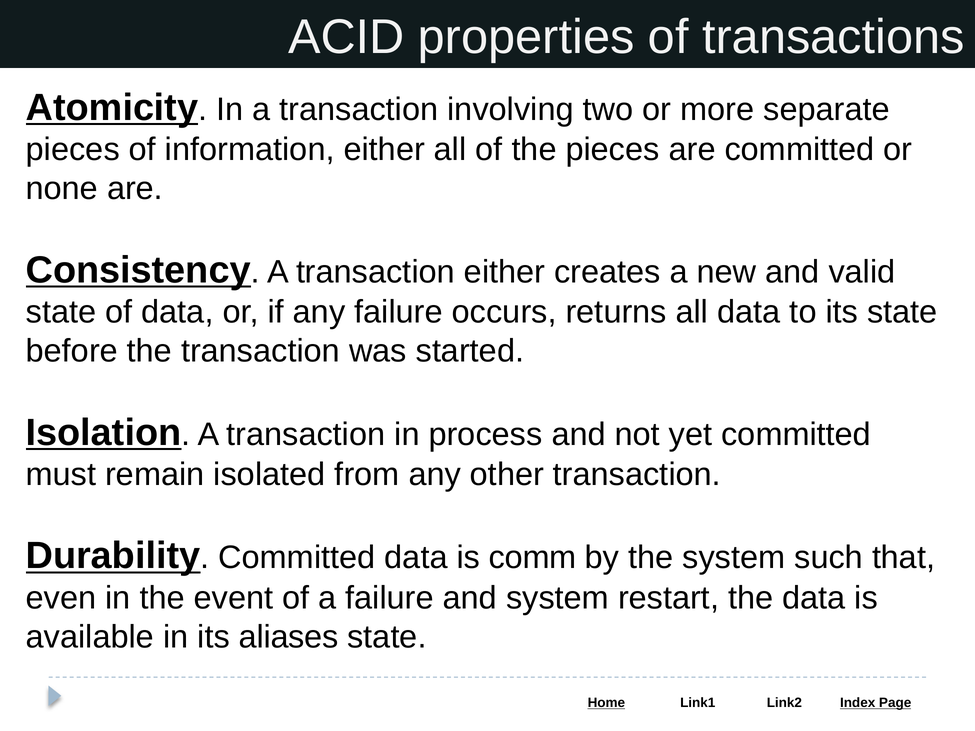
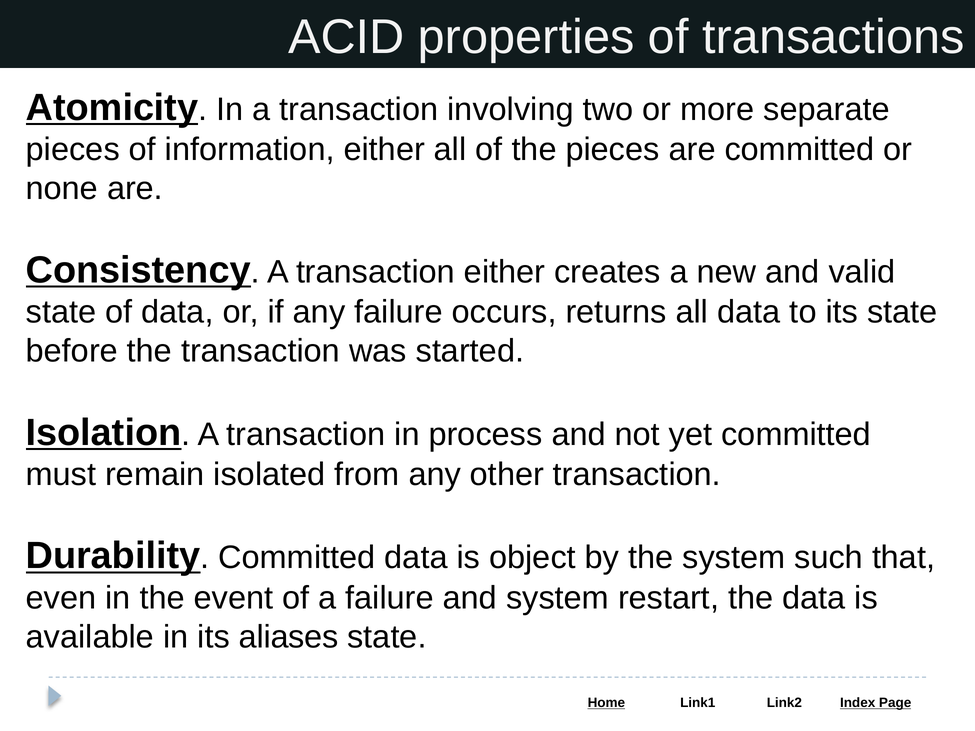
comm: comm -> object
